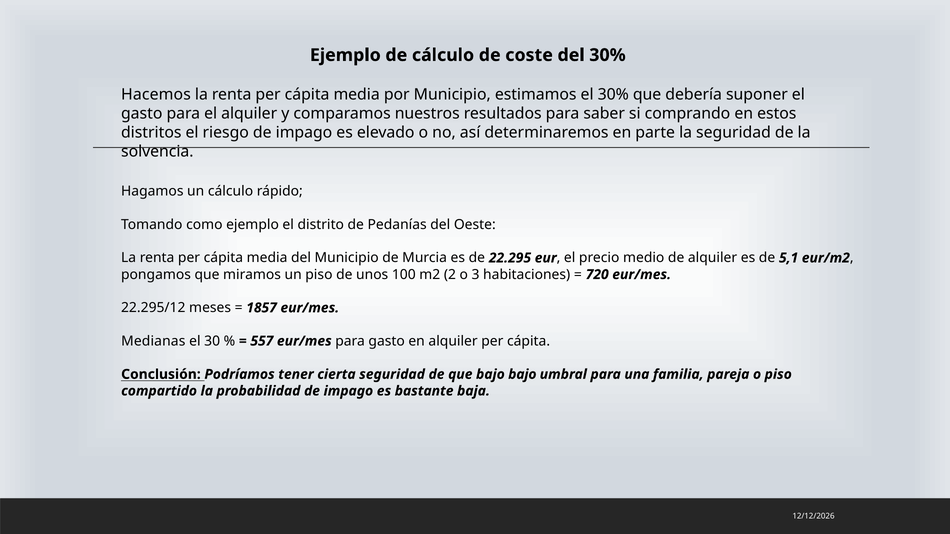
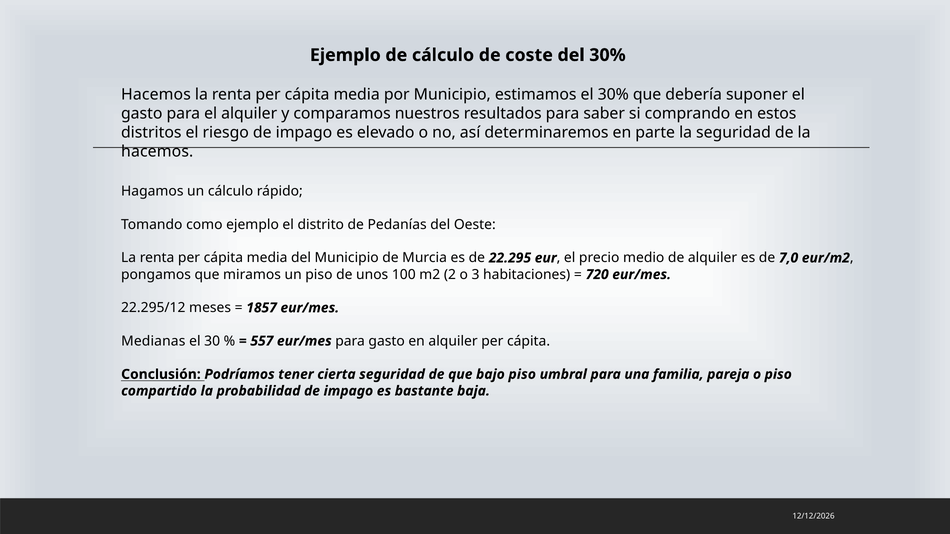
solvencia at (157, 152): solvencia -> hacemos
5,1: 5,1 -> 7,0
bajo bajo: bajo -> piso
